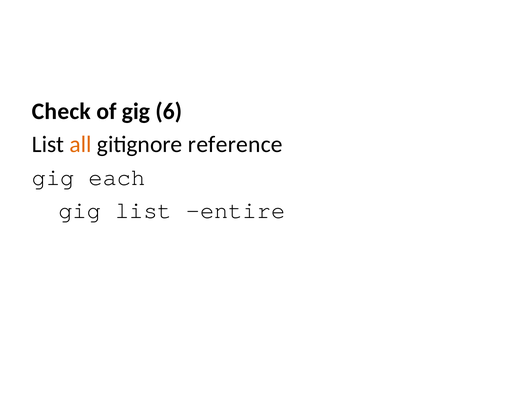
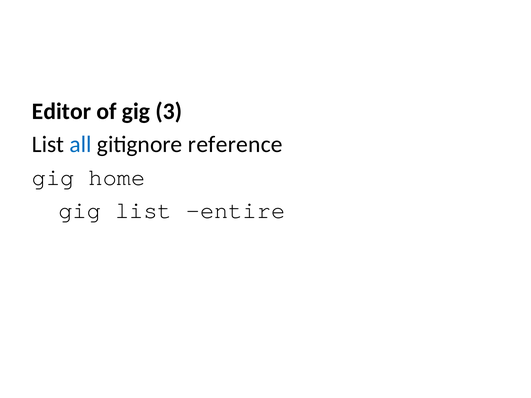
Check: Check -> Editor
6: 6 -> 3
all colour: orange -> blue
each: each -> home
